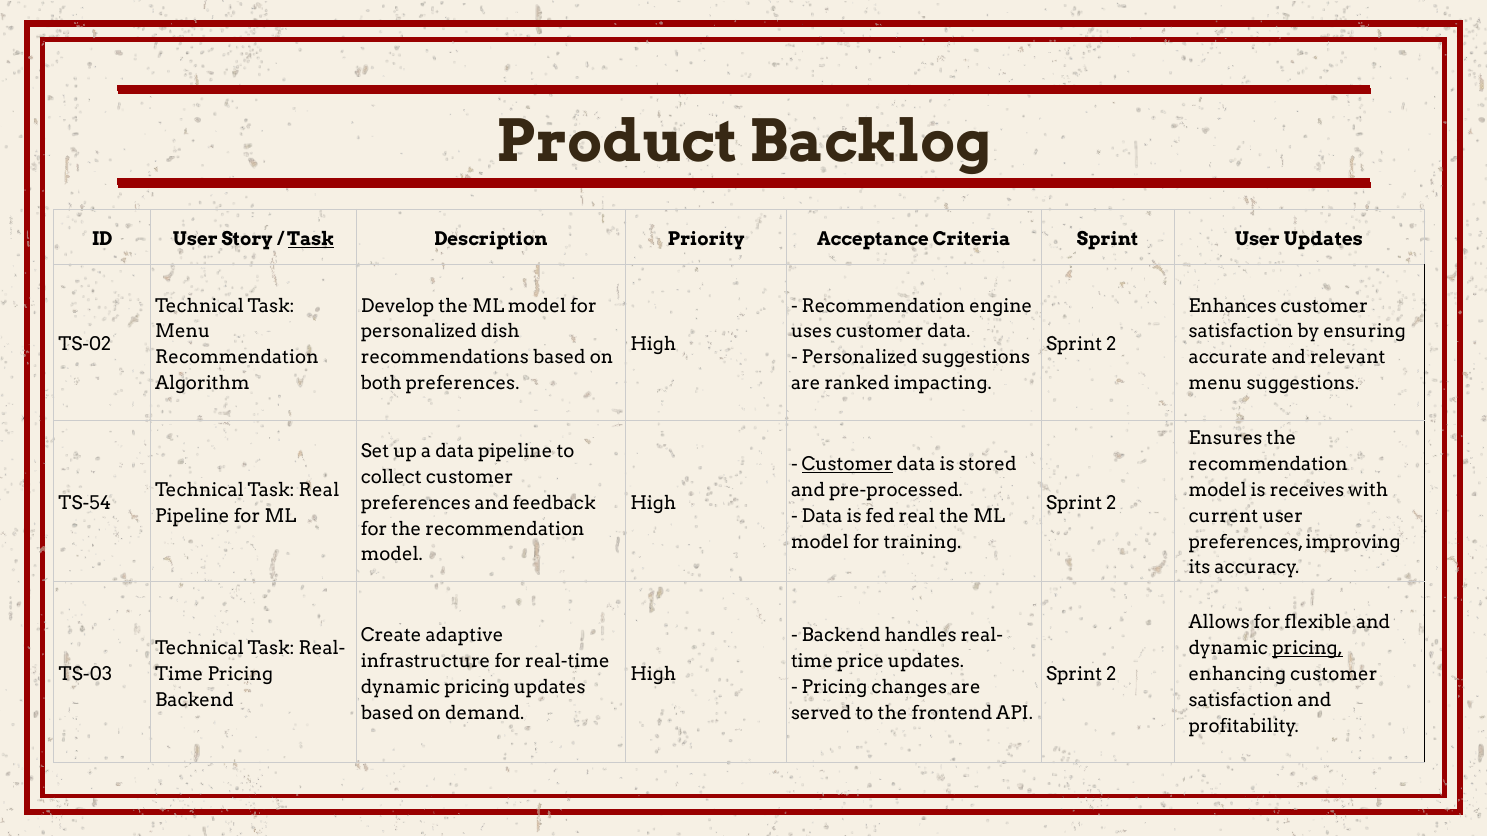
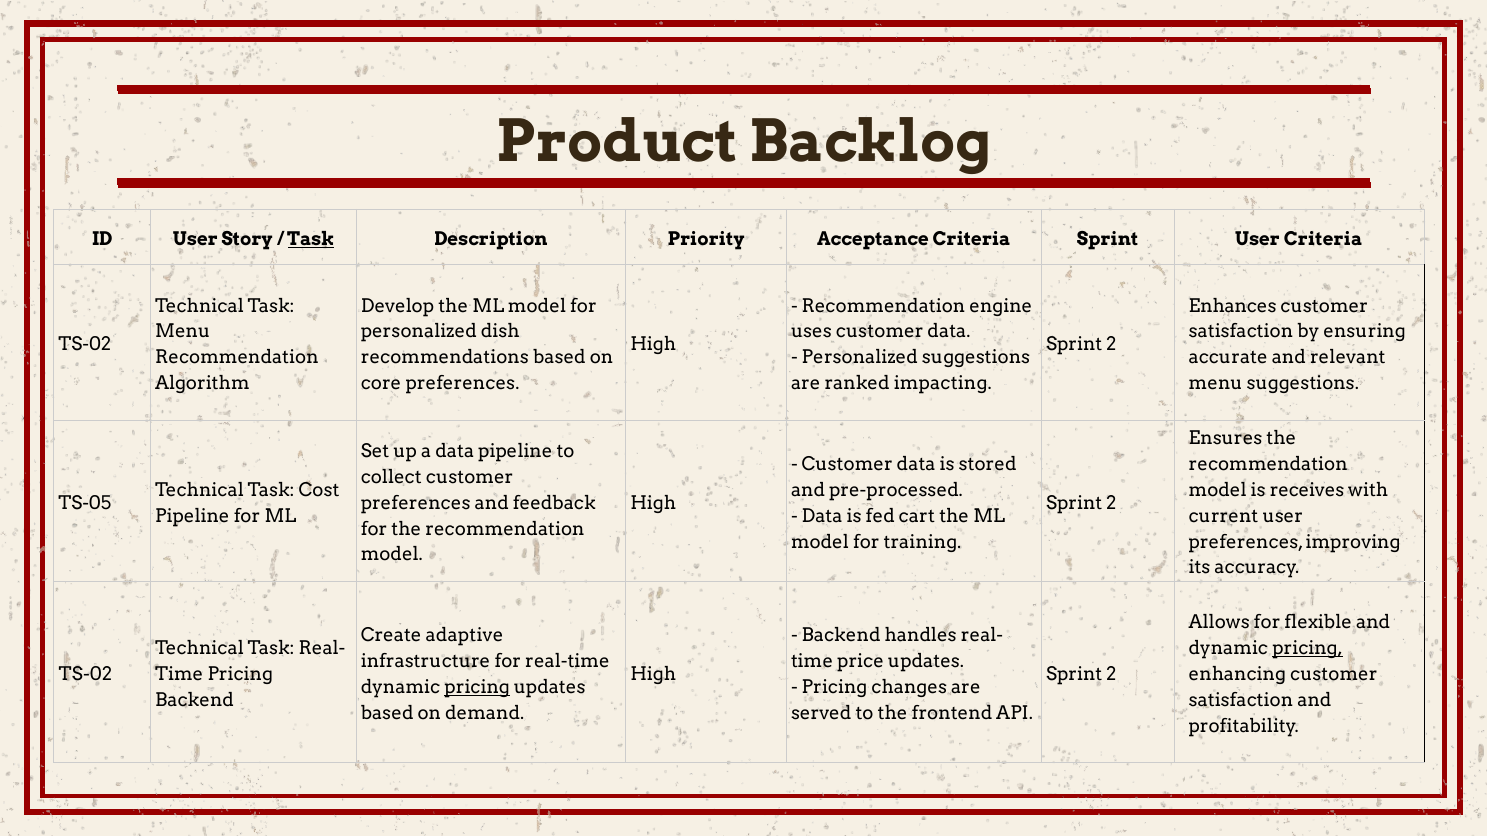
User Updates: Updates -> Criteria
both: both -> core
Customer at (847, 465) underline: present -> none
Task Real: Real -> Cost
TS-54: TS-54 -> TS-05
fed real: real -> cart
TS-03 at (85, 675): TS-03 -> TS-02
pricing at (477, 688) underline: none -> present
